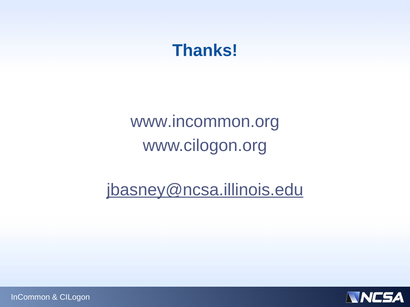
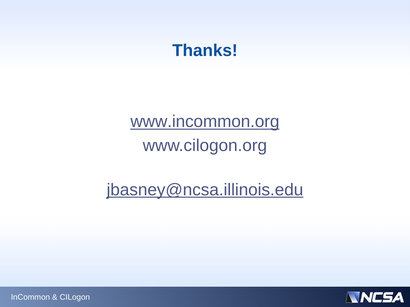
www.incommon.org underline: none -> present
